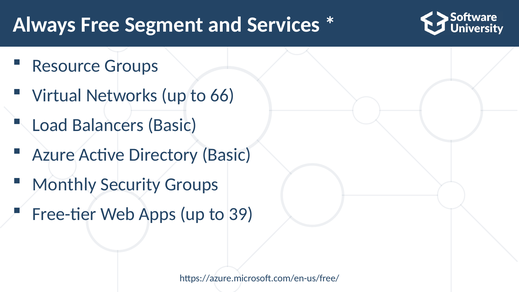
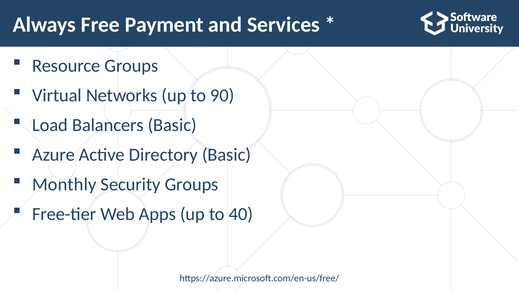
Segment: Segment -> Payment
66: 66 -> 90
39: 39 -> 40
